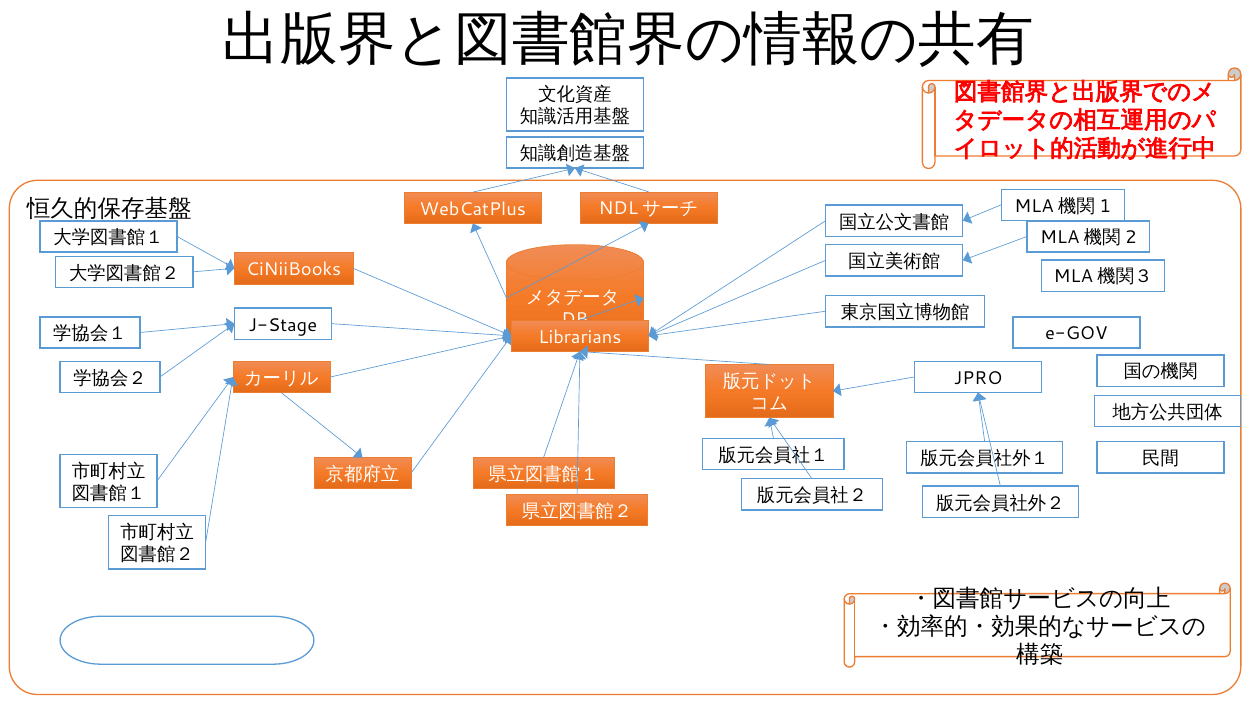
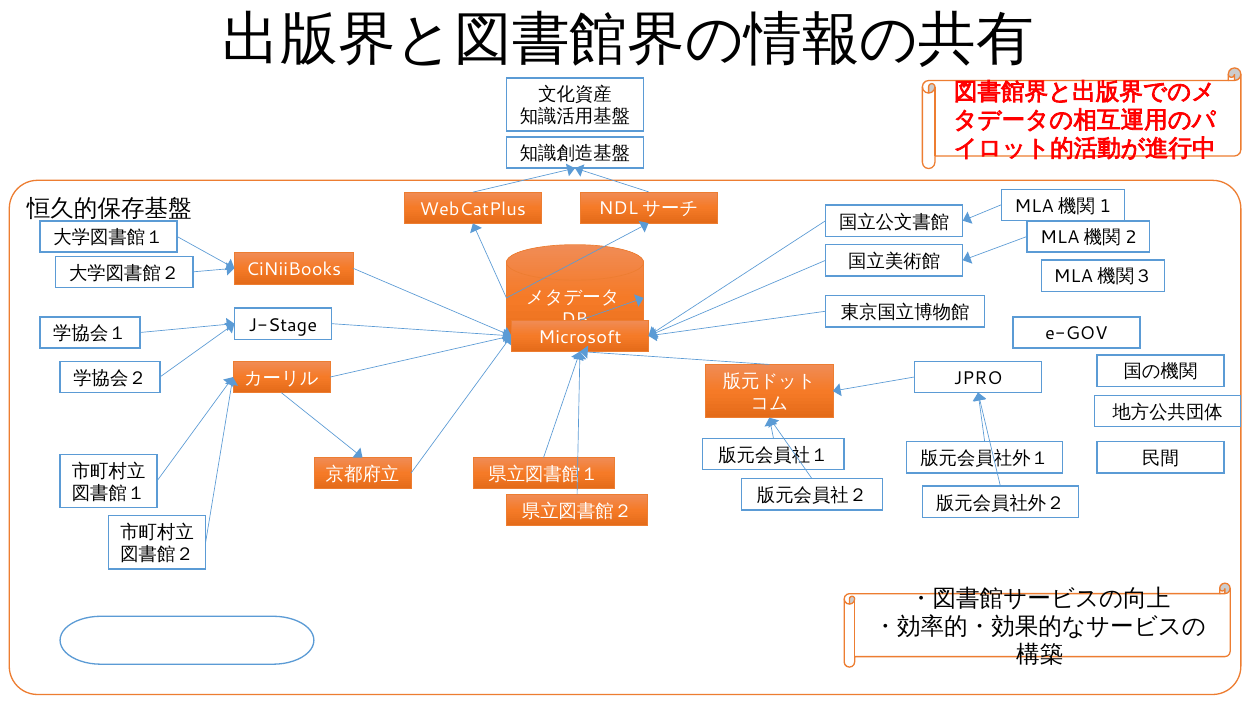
Librarians: Librarians -> Microsoft
